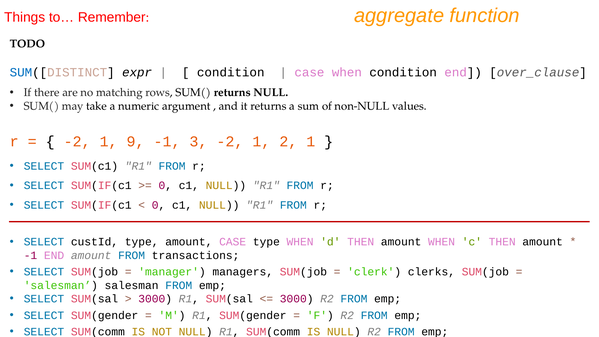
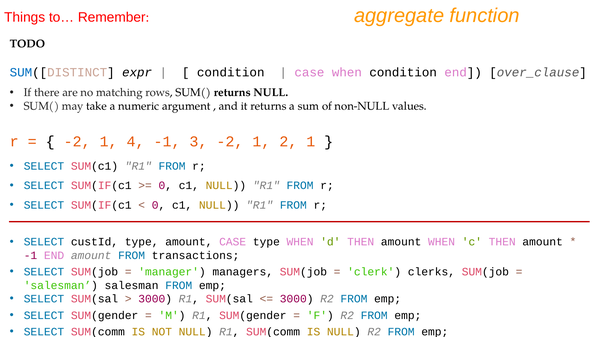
9: 9 -> 4
